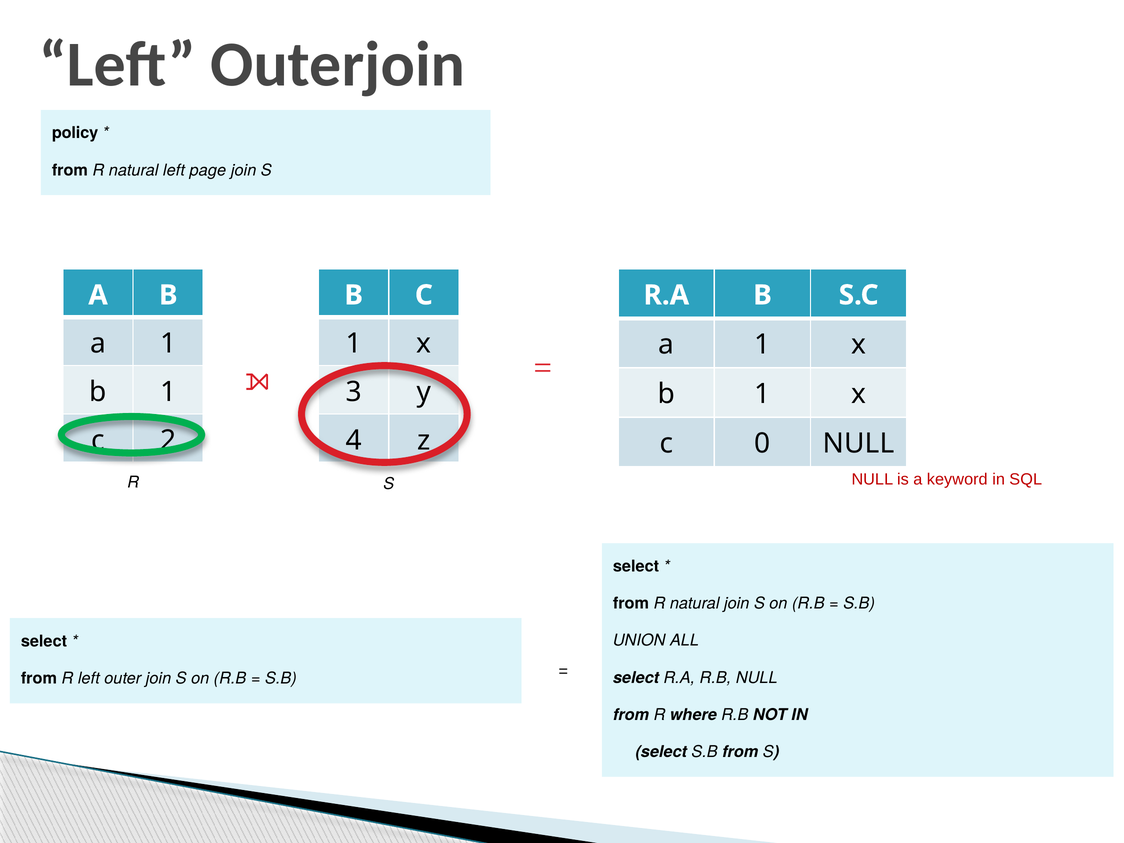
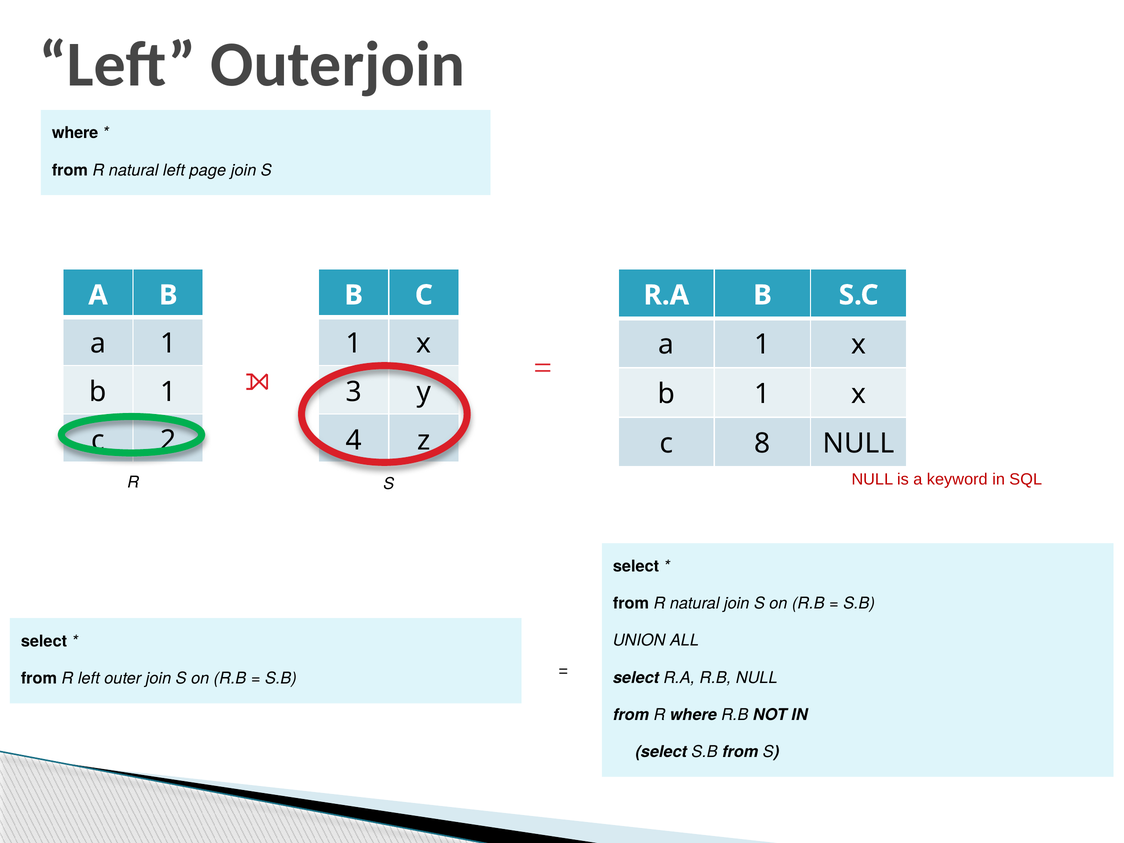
policy at (75, 133): policy -> where
0: 0 -> 8
